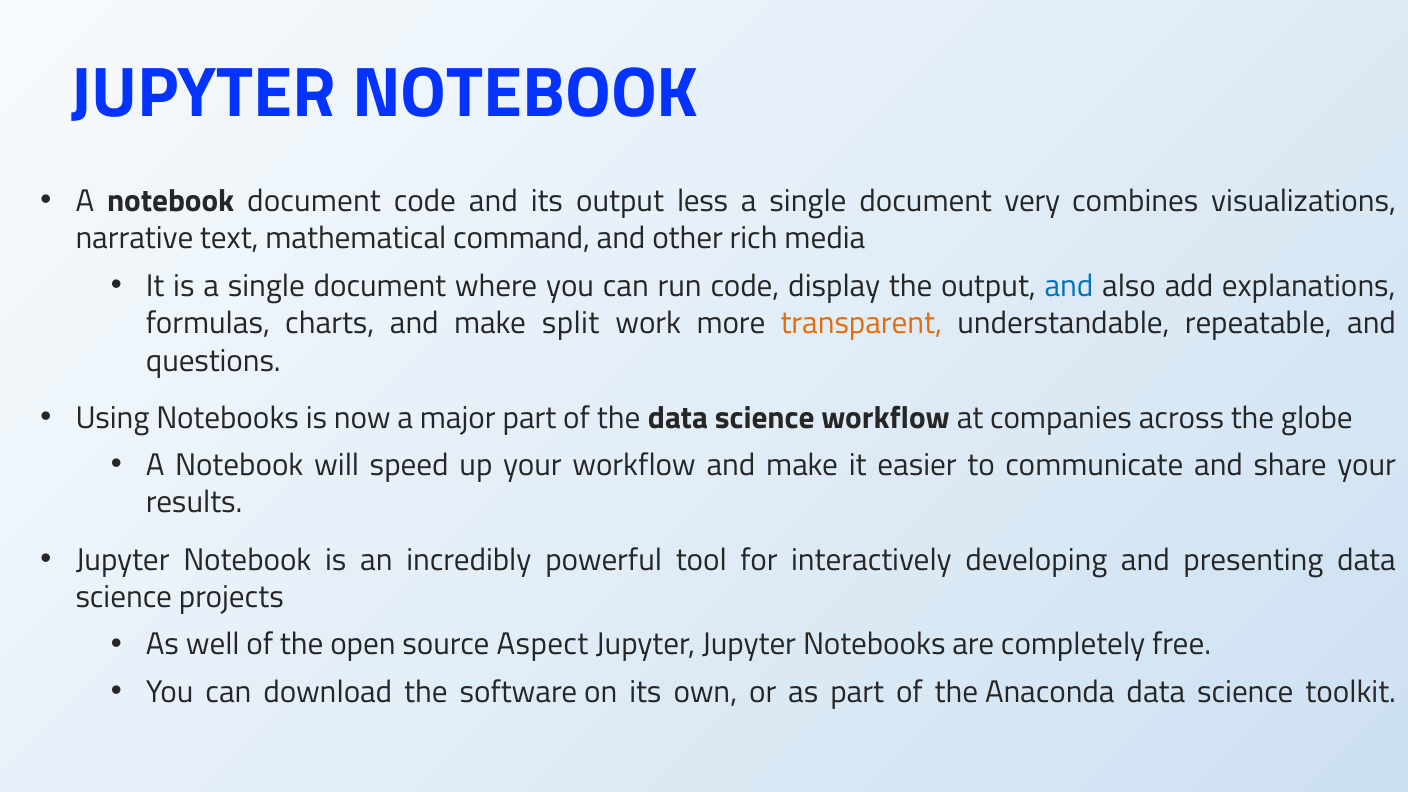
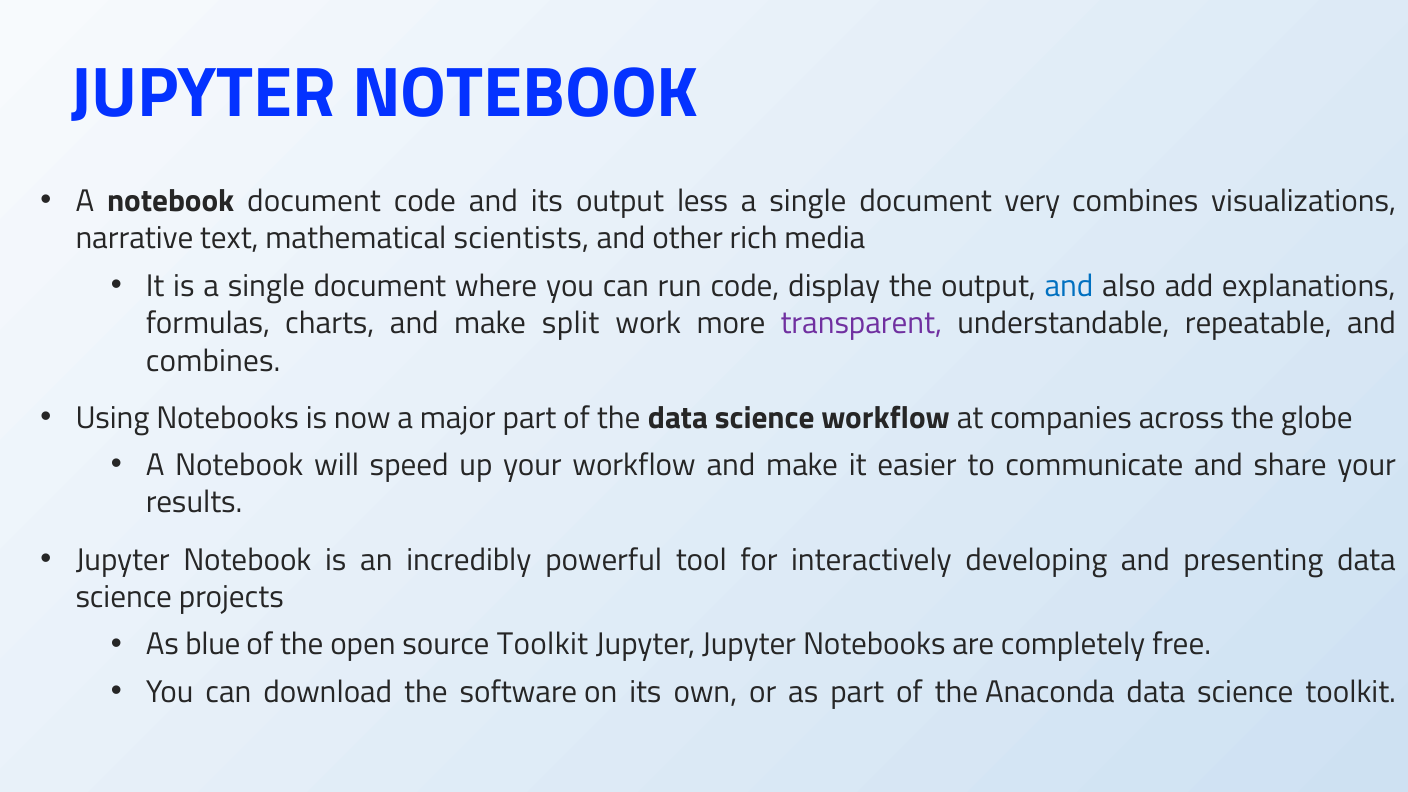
command: command -> scientists
transparent colour: orange -> purple
questions at (213, 361): questions -> combines
well: well -> blue
source Aspect: Aspect -> Toolkit
